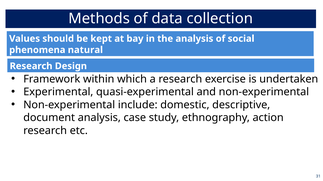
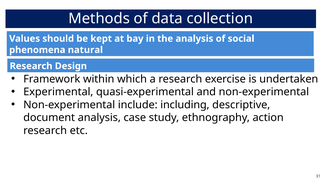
domestic: domestic -> including
